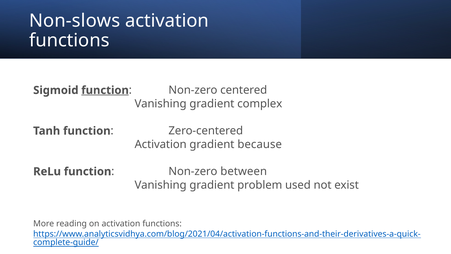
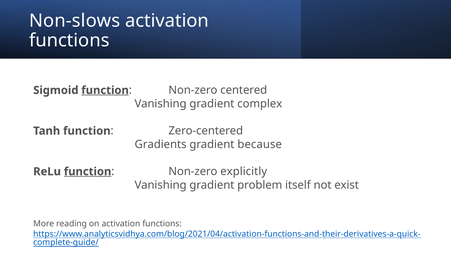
Activation at (161, 144): Activation -> Gradients
function at (88, 171) underline: none -> present
between: between -> explicitly
used: used -> itself
